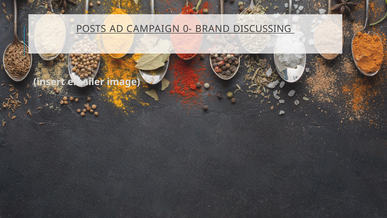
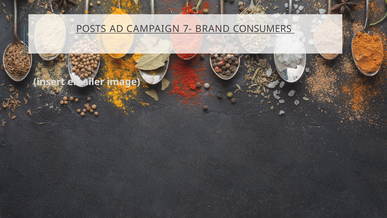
0-: 0- -> 7-
DISCUSSING: DISCUSSING -> CONSUMERS
